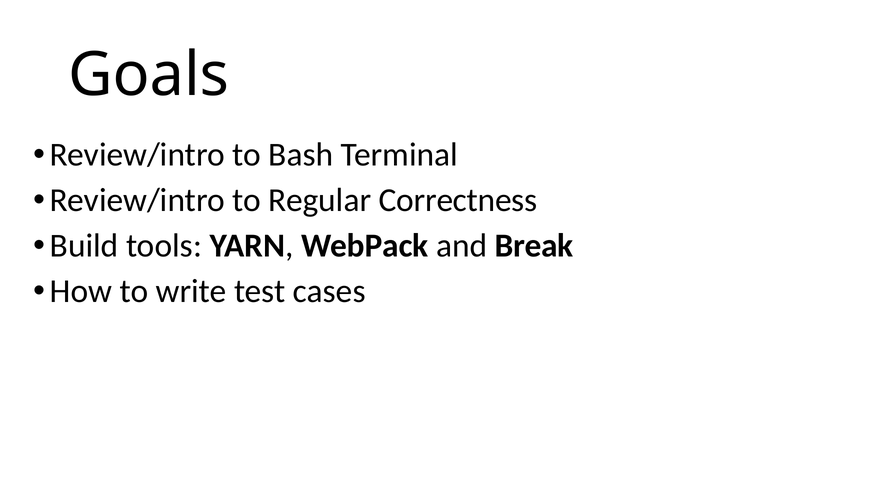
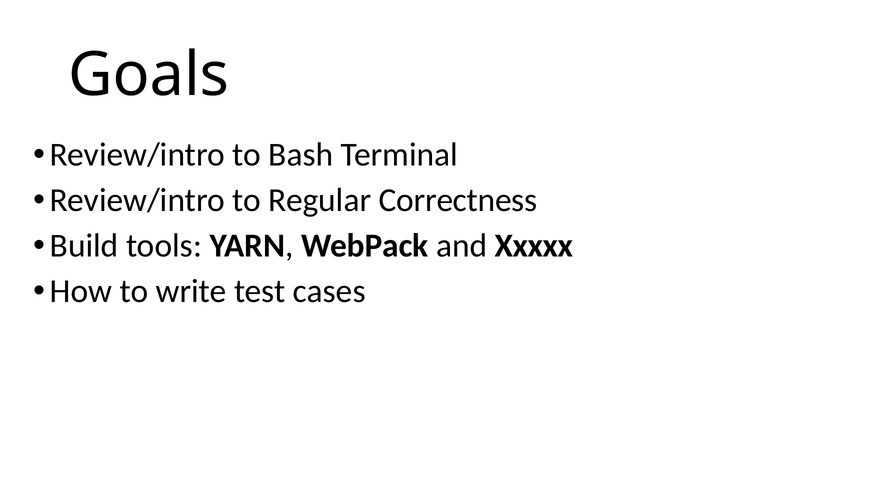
Break: Break -> Xxxxx
